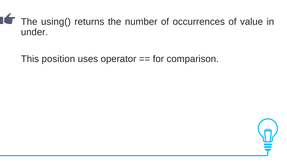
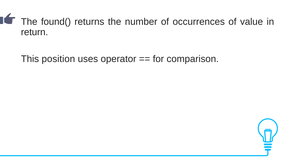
using(: using( -> found(
under: under -> return
